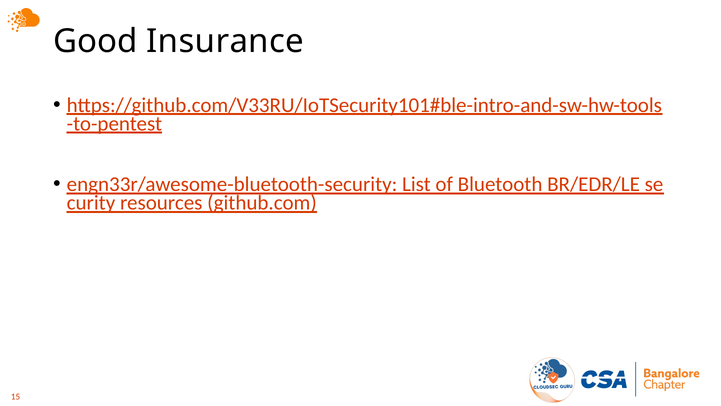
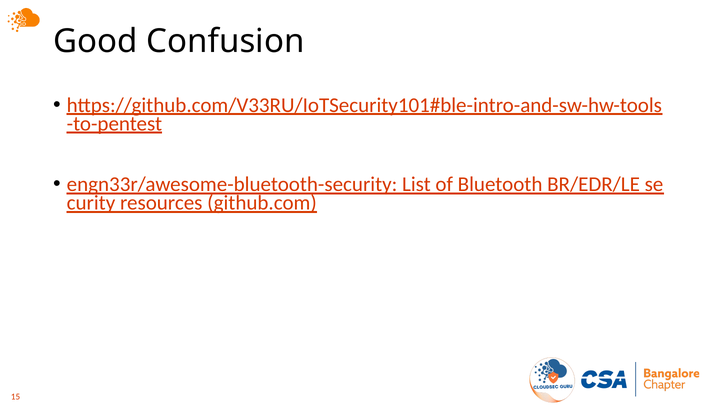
Insurance: Insurance -> Confusion
